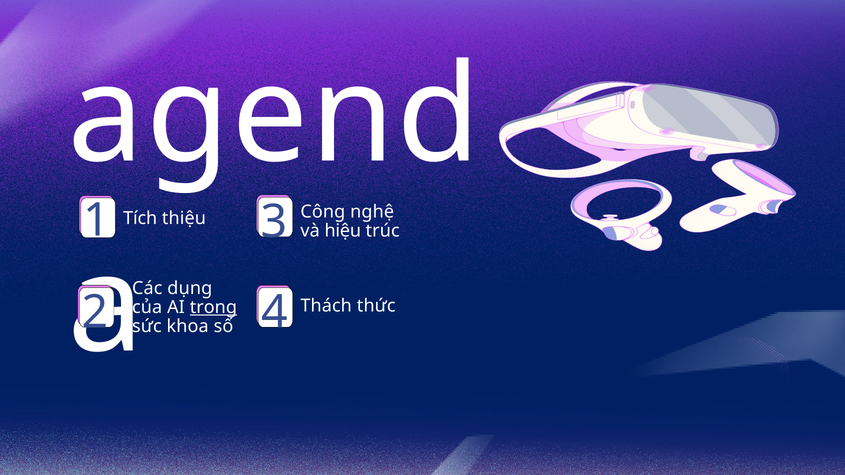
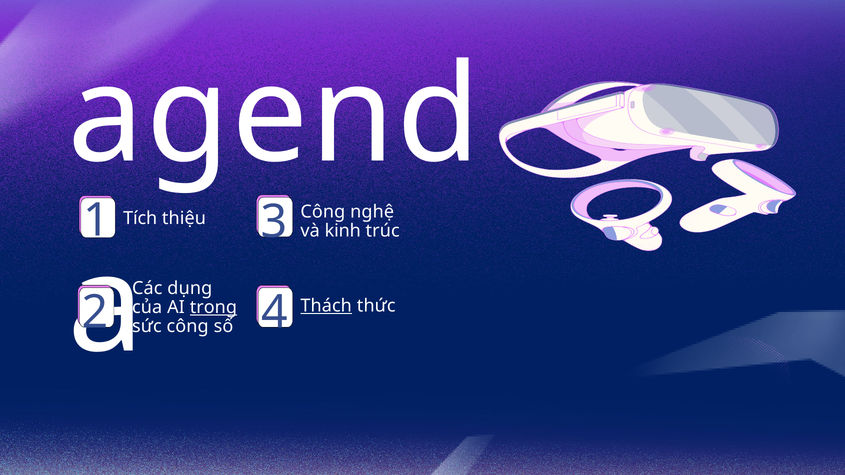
hiệu: hiệu -> kinh
Thách underline: none -> present
khoa at (188, 326): khoa -> công
